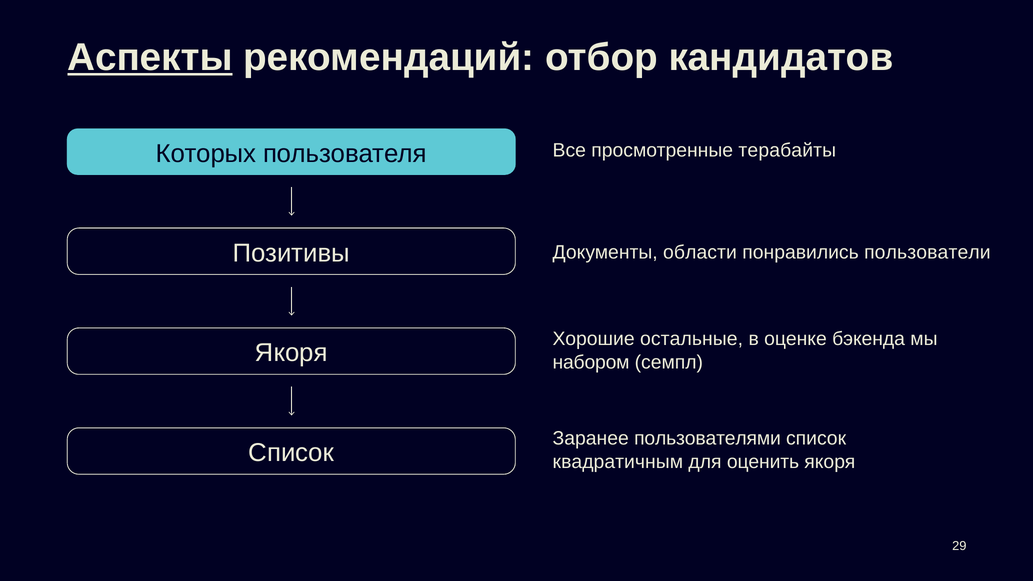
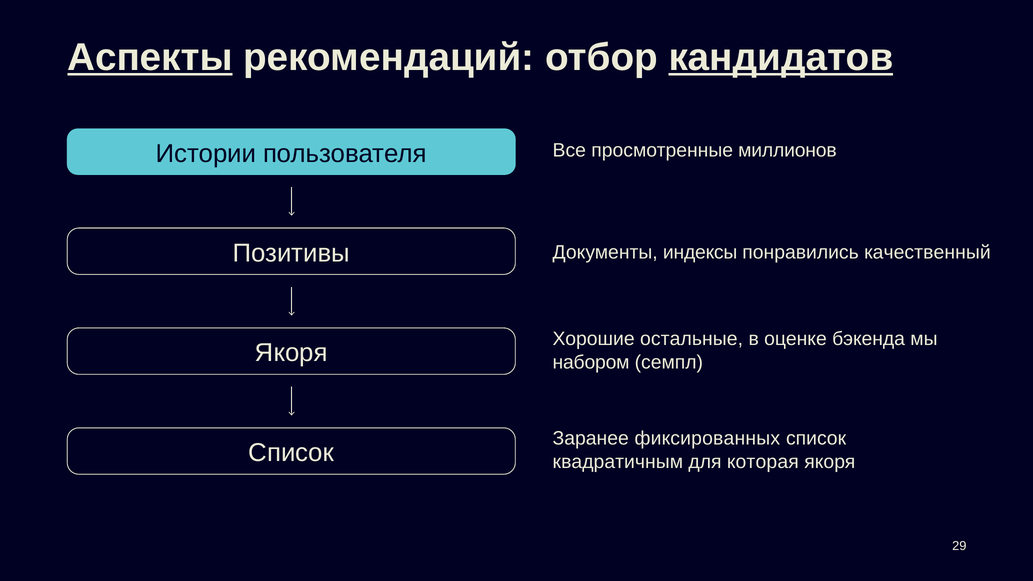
кандидатов underline: none -> present
терабайты: терабайты -> миллионов
Которых: Которых -> Истории
области: области -> индексы
пользователи: пользователи -> качественный
пользователями: пользователями -> фиксированных
оценить: оценить -> которая
